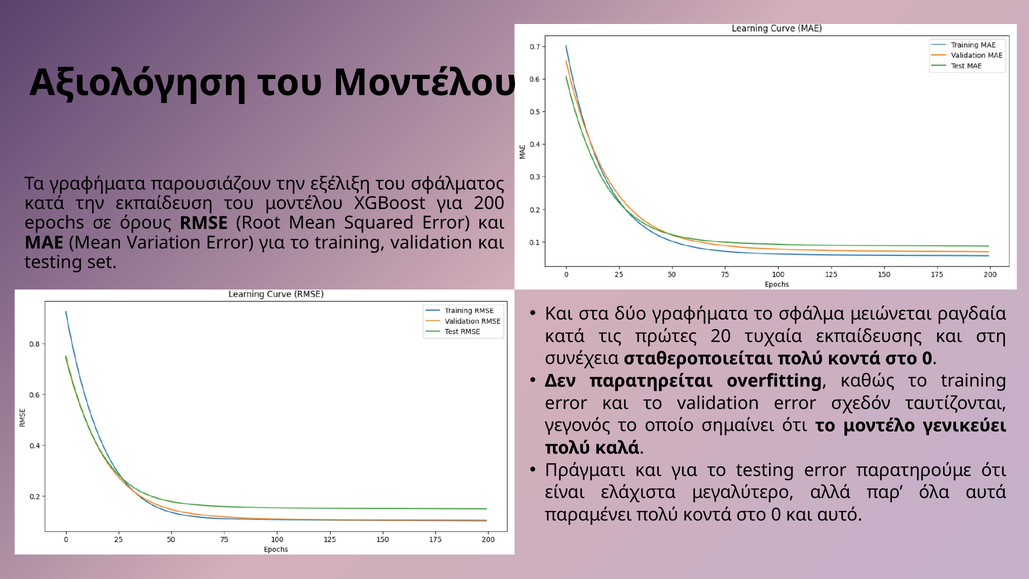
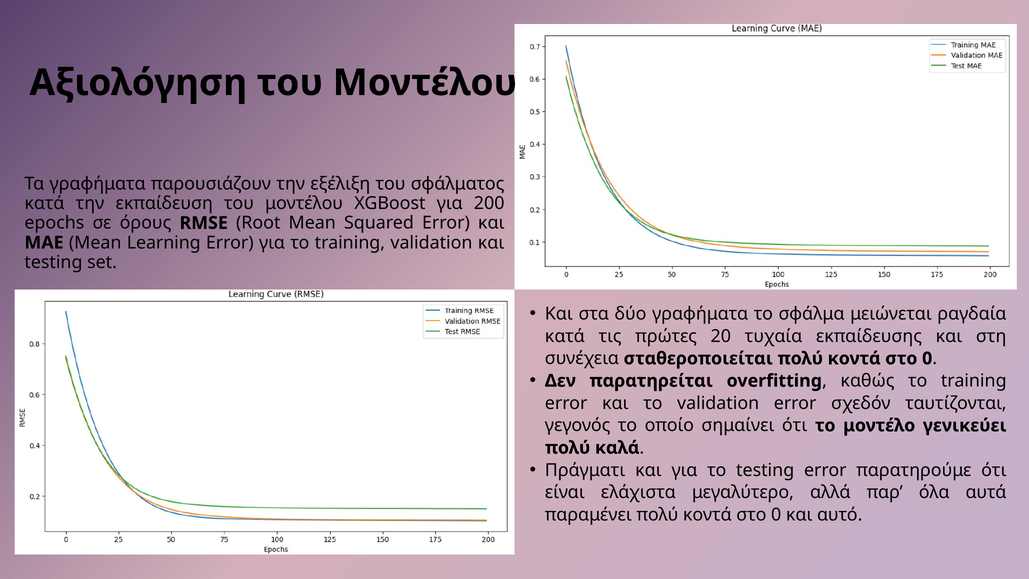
Variation: Variation -> Learning
